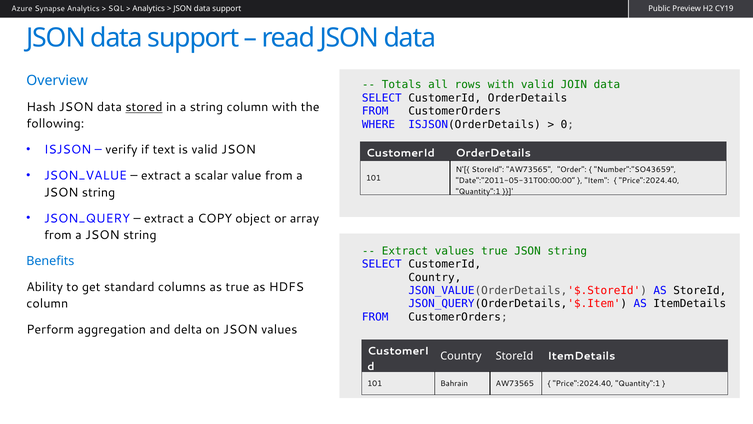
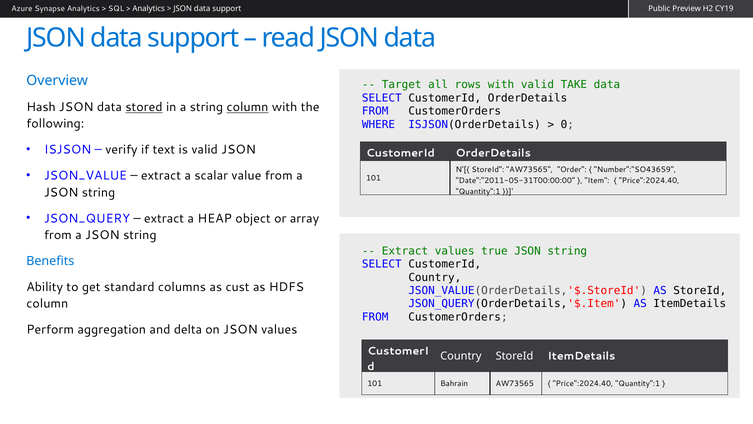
Totals: Totals -> Target
JOIN: JOIN -> TAKE
column at (247, 107) underline: none -> present
COPY: COPY -> HEAP
as true: true -> cust
